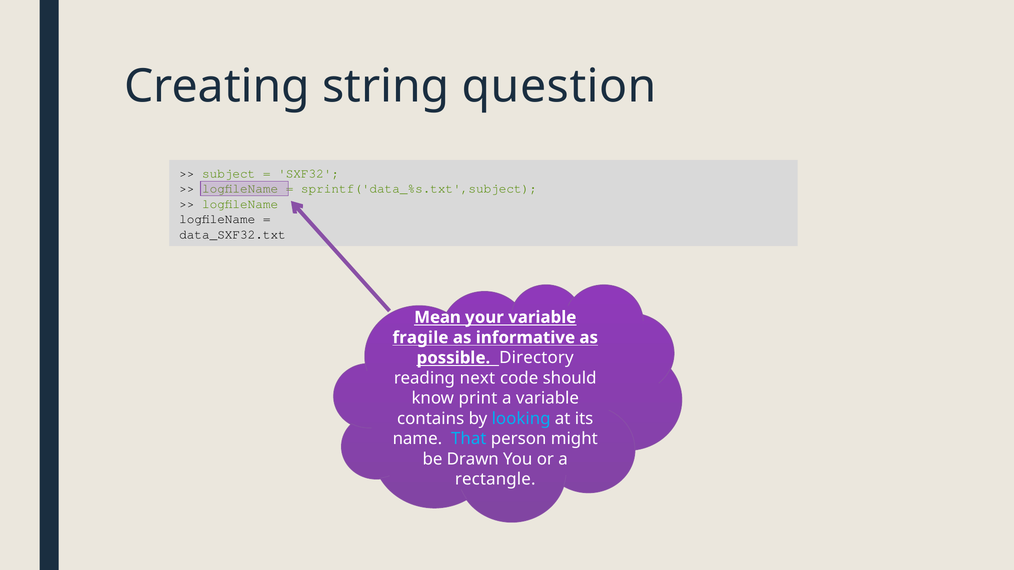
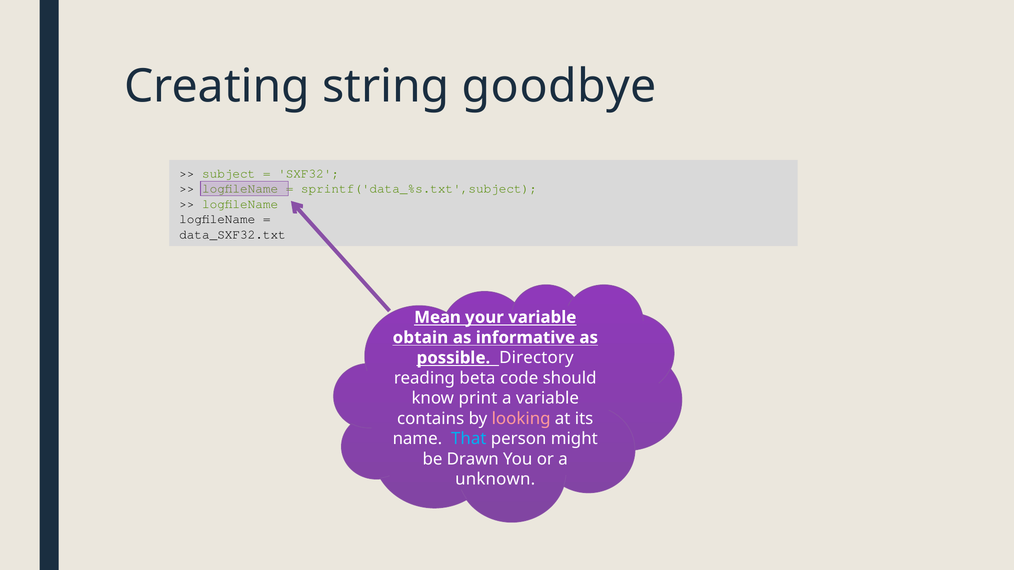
question: question -> goodbye
fragile: fragile -> obtain
next: next -> beta
looking colour: light blue -> pink
rectangle: rectangle -> unknown
